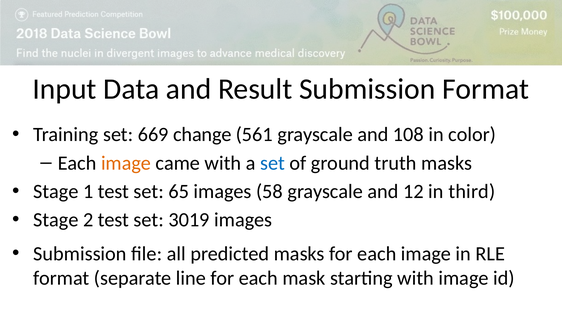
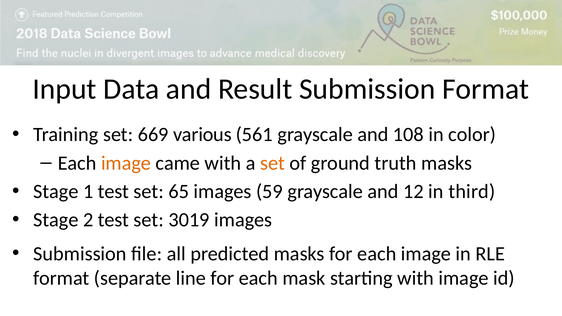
change: change -> various
set at (273, 163) colour: blue -> orange
58: 58 -> 59
